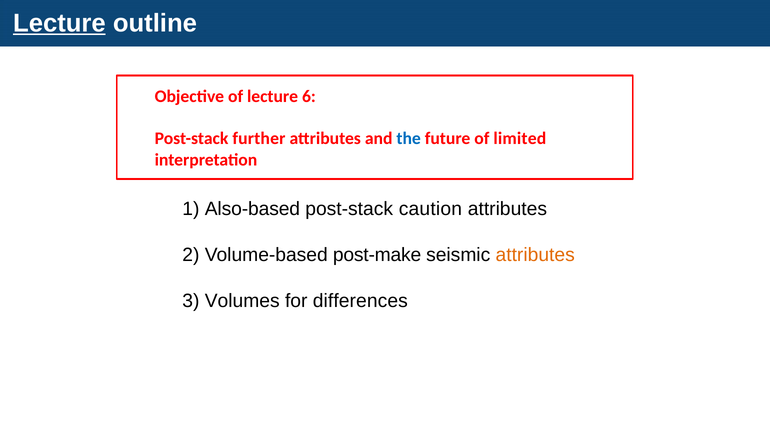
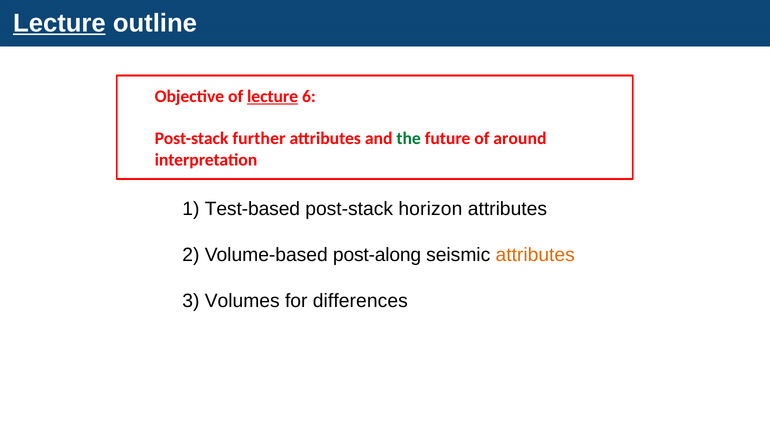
lecture at (273, 96) underline: none -> present
the colour: blue -> green
limited: limited -> around
Also-based: Also-based -> Test-based
caution: caution -> horizon
post-make: post-make -> post-along
